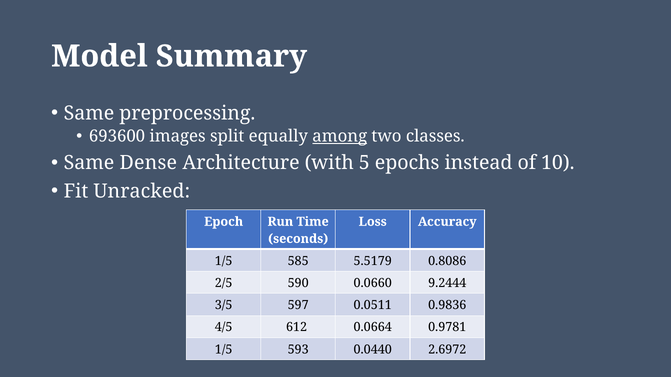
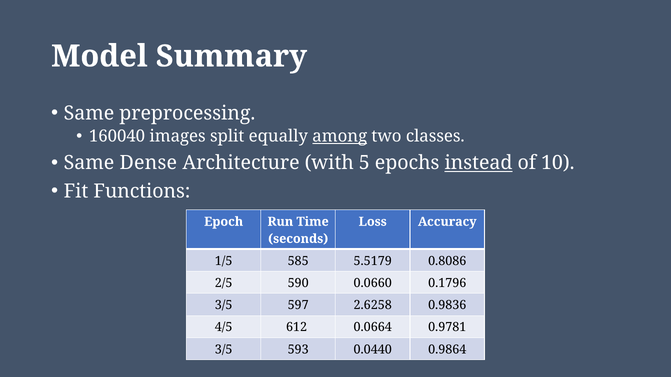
693600: 693600 -> 160040
instead underline: none -> present
Unracked: Unracked -> Functions
9.2444: 9.2444 -> 0.1796
0.0511: 0.0511 -> 2.6258
1/5 at (224, 350): 1/5 -> 3/5
2.6972: 2.6972 -> 0.9864
